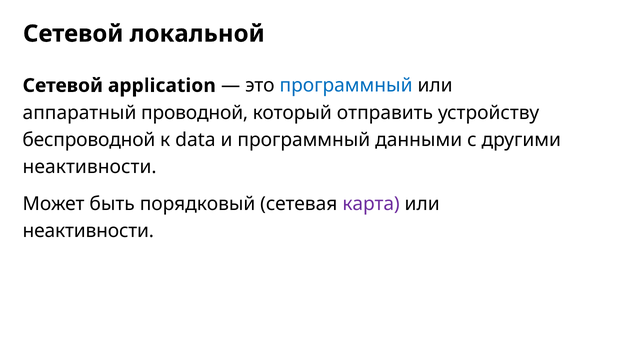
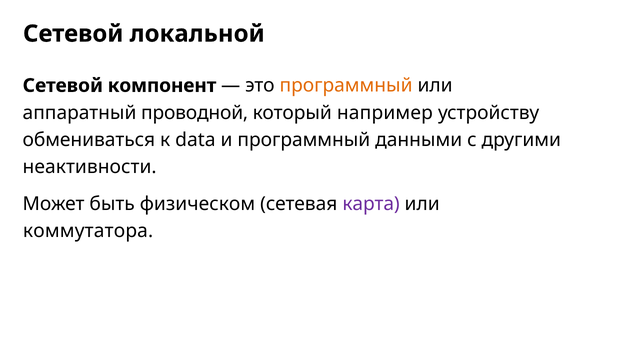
application: application -> компонент
программный at (346, 86) colour: blue -> orange
отправить: отправить -> например
беспроводной: беспроводной -> обмениваться
порядковый: порядковый -> физическом
неактивности at (88, 231): неактивности -> коммутатора
